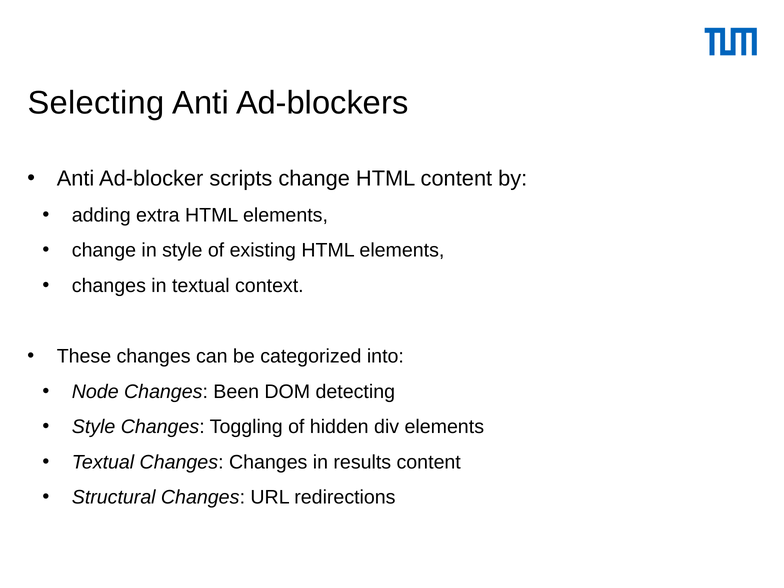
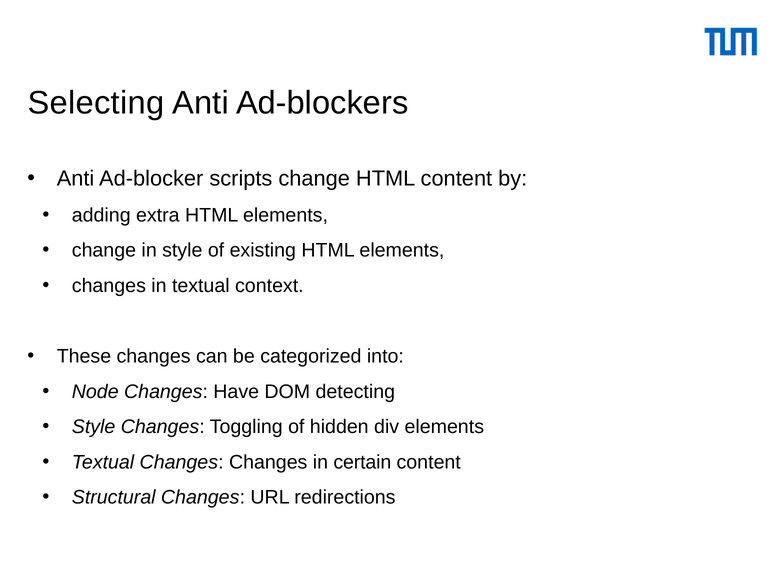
Been: Been -> Have
results: results -> certain
